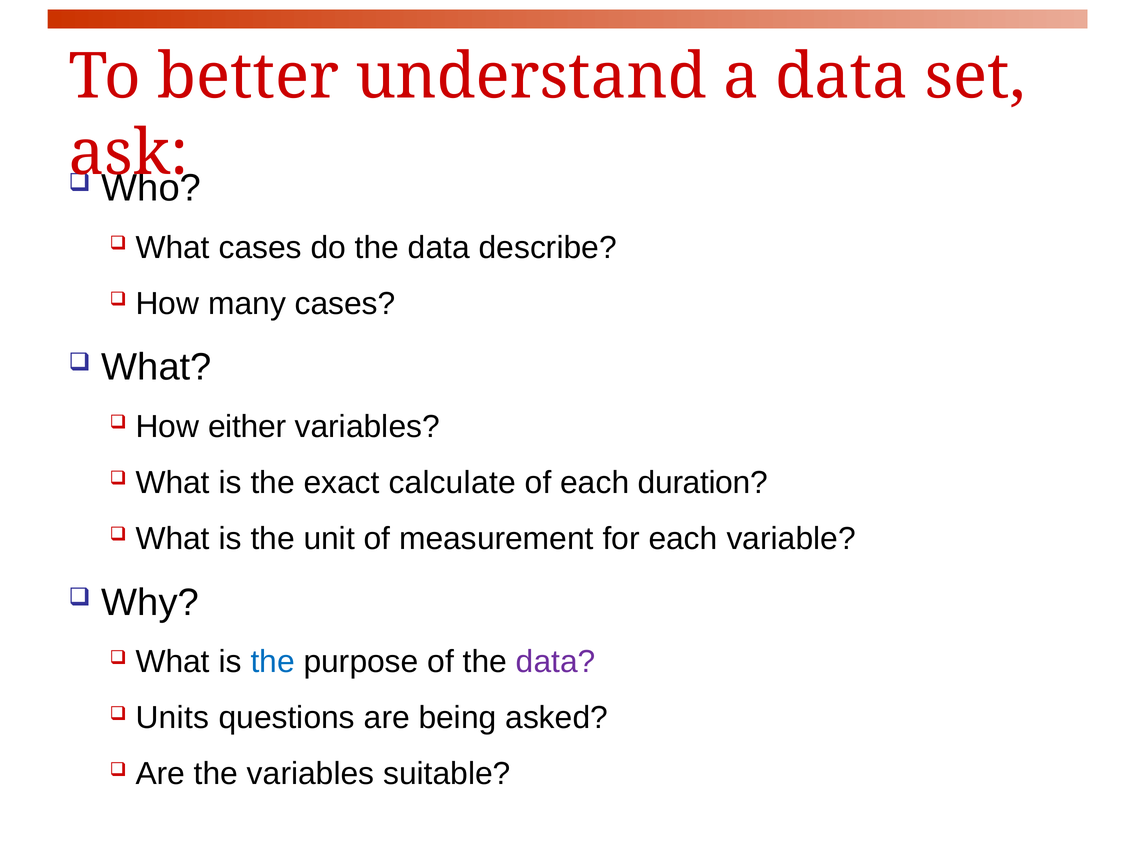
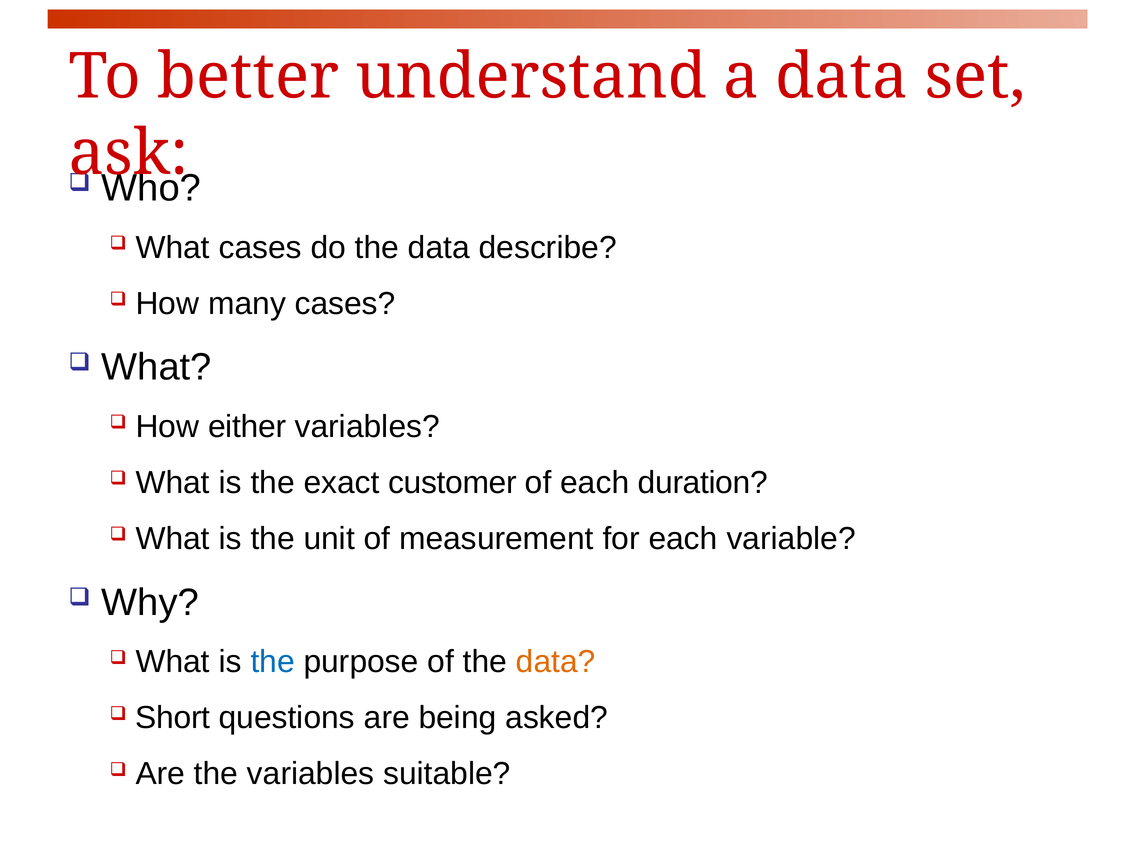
calculate: calculate -> customer
data at (556, 662) colour: purple -> orange
Units: Units -> Short
